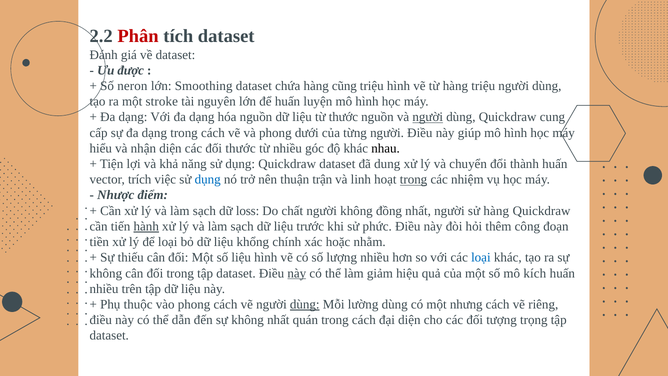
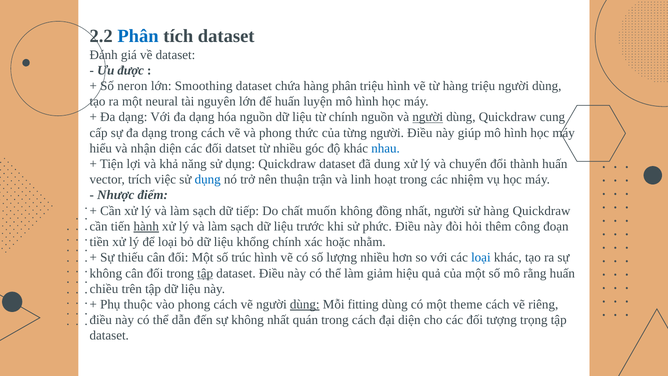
Phân at (138, 36) colour: red -> blue
hàng cũng: cũng -> phân
stroke: stroke -> neural
từ thước: thước -> chính
dưới: dưới -> thức
đối thước: thước -> datset
nhau colour: black -> blue
trong at (414, 179) underline: present -> none
loss: loss -> tiếp
chất người: người -> muốn
số liệu: liệu -> trúc
tập at (205, 273) underline: none -> present
này at (297, 273) underline: present -> none
kích: kích -> rằng
nhiều at (104, 289): nhiều -> chiều
lường: lường -> fitting
nhưng: nhưng -> theme
